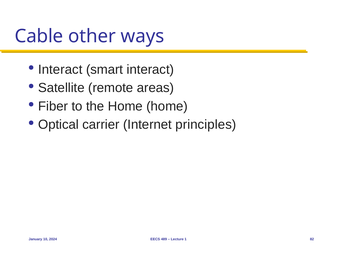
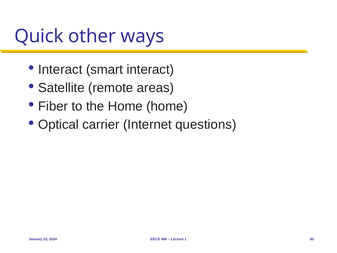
Cable: Cable -> Quick
principles: principles -> questions
